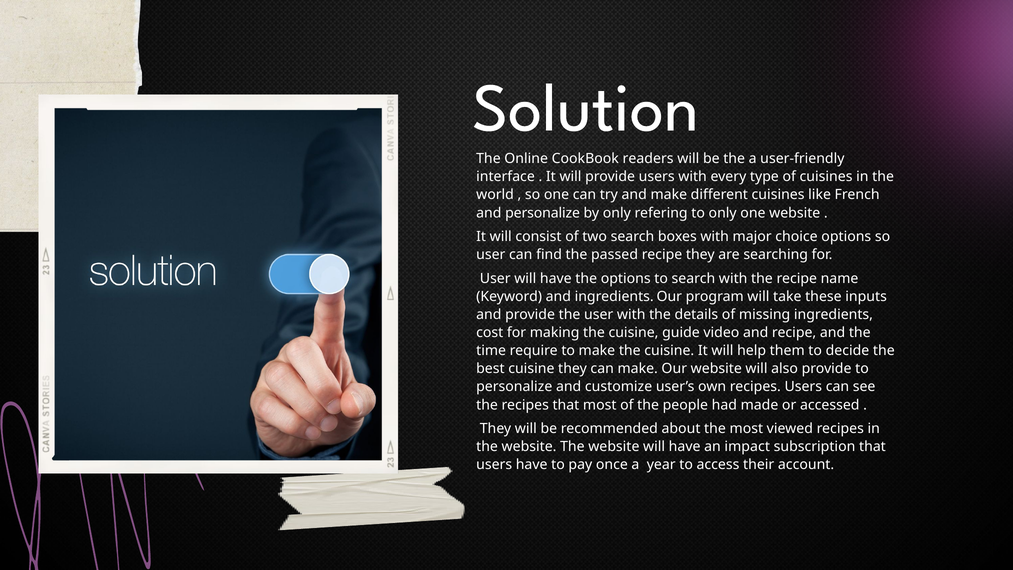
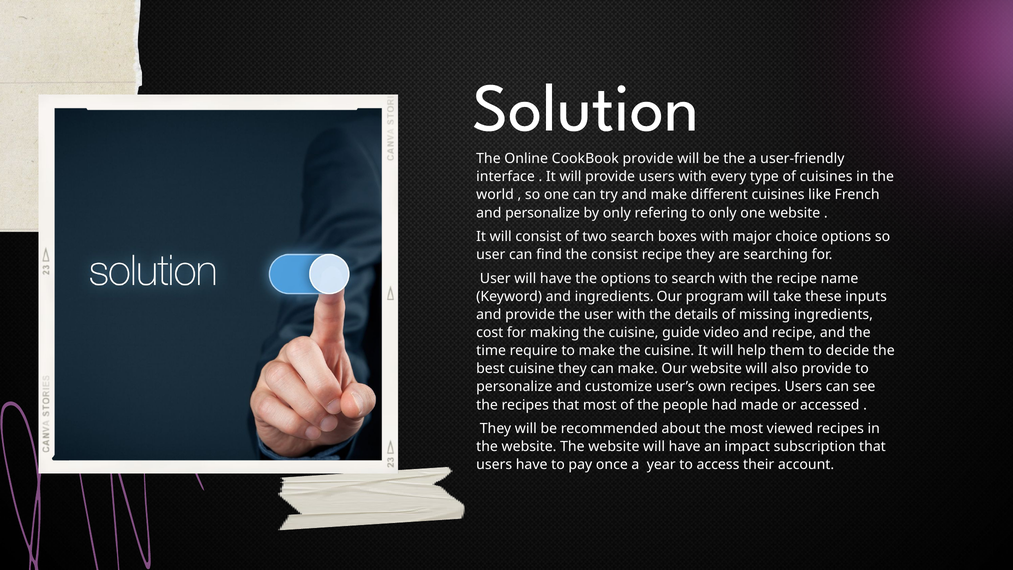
CookBook readers: readers -> provide
the passed: passed -> consist
